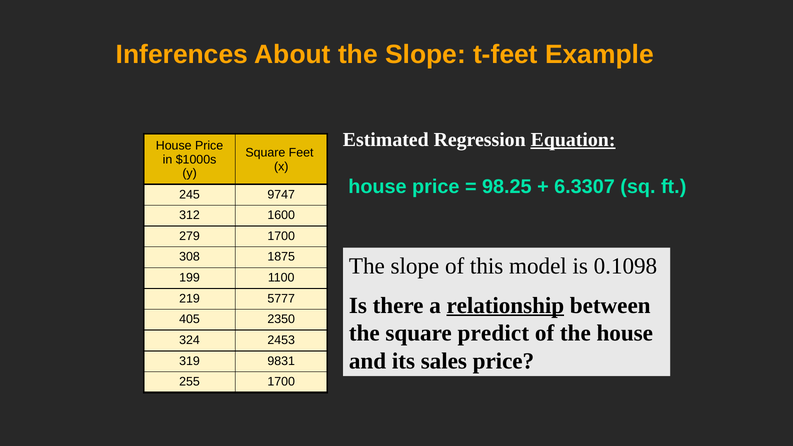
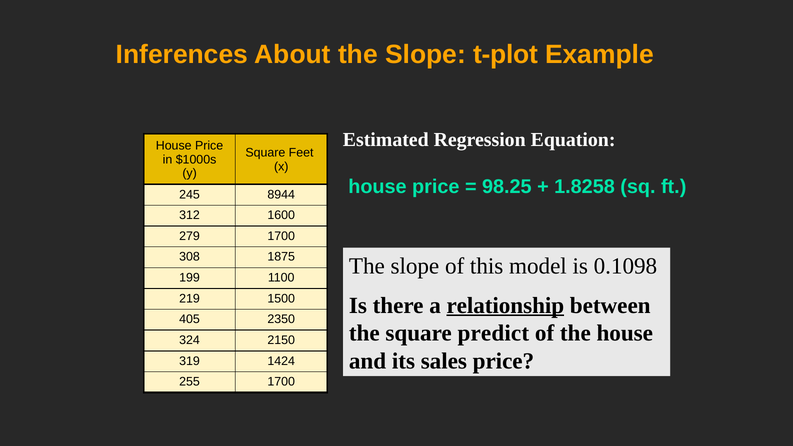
t-feet: t-feet -> t-plot
Equation underline: present -> none
6.3307: 6.3307 -> 1.8258
9747: 9747 -> 8944
5777: 5777 -> 1500
2453: 2453 -> 2150
9831: 9831 -> 1424
